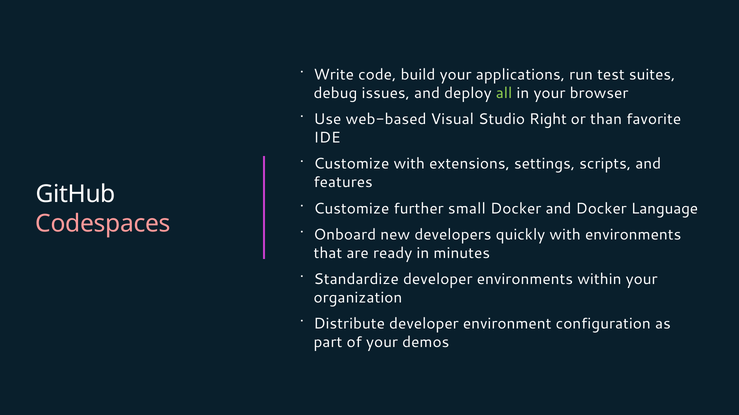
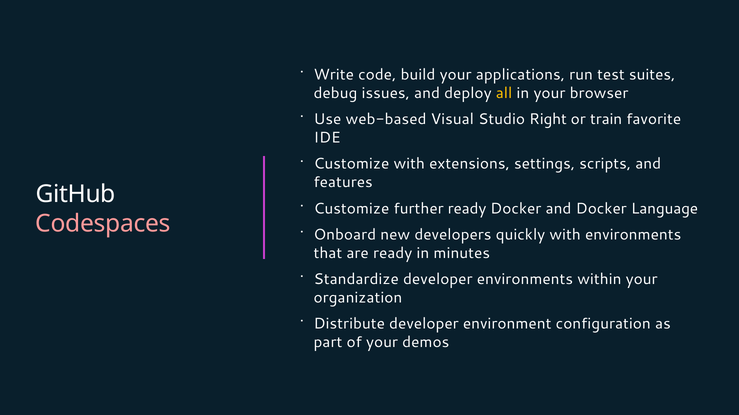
all colour: light green -> yellow
than: than -> train
further small: small -> ready
